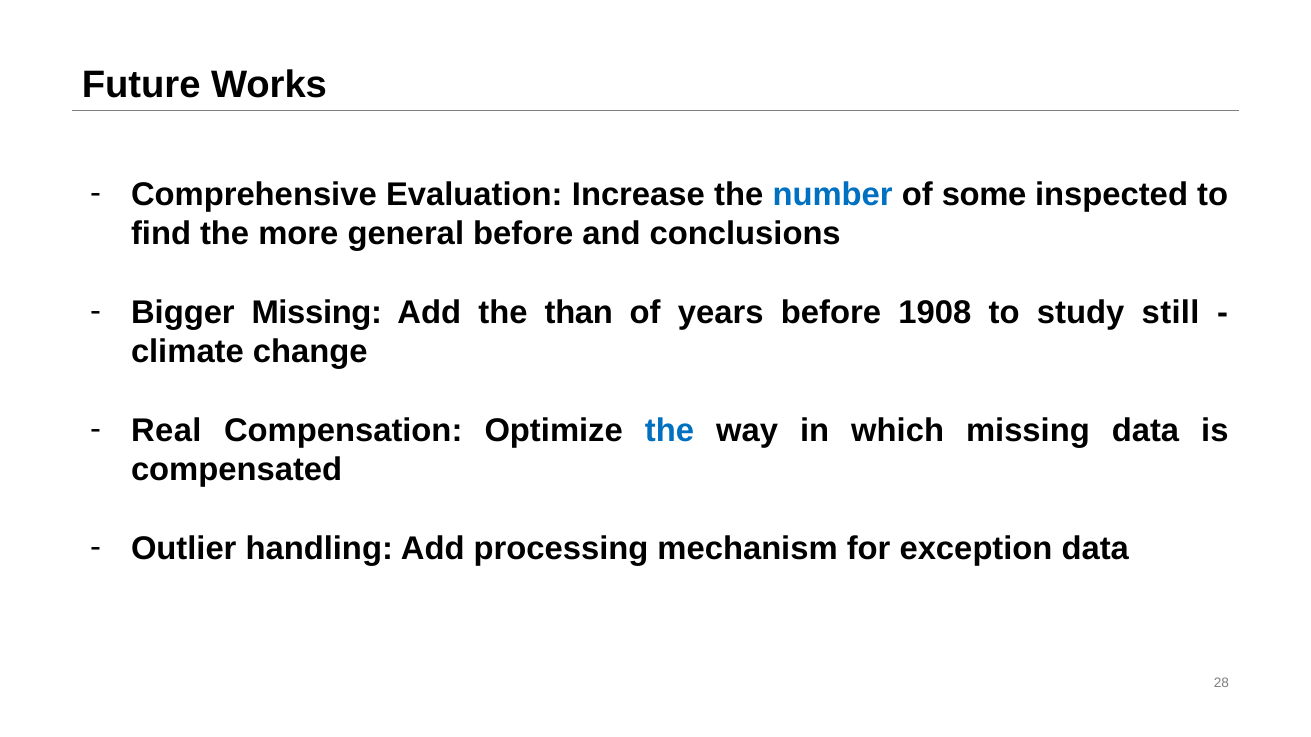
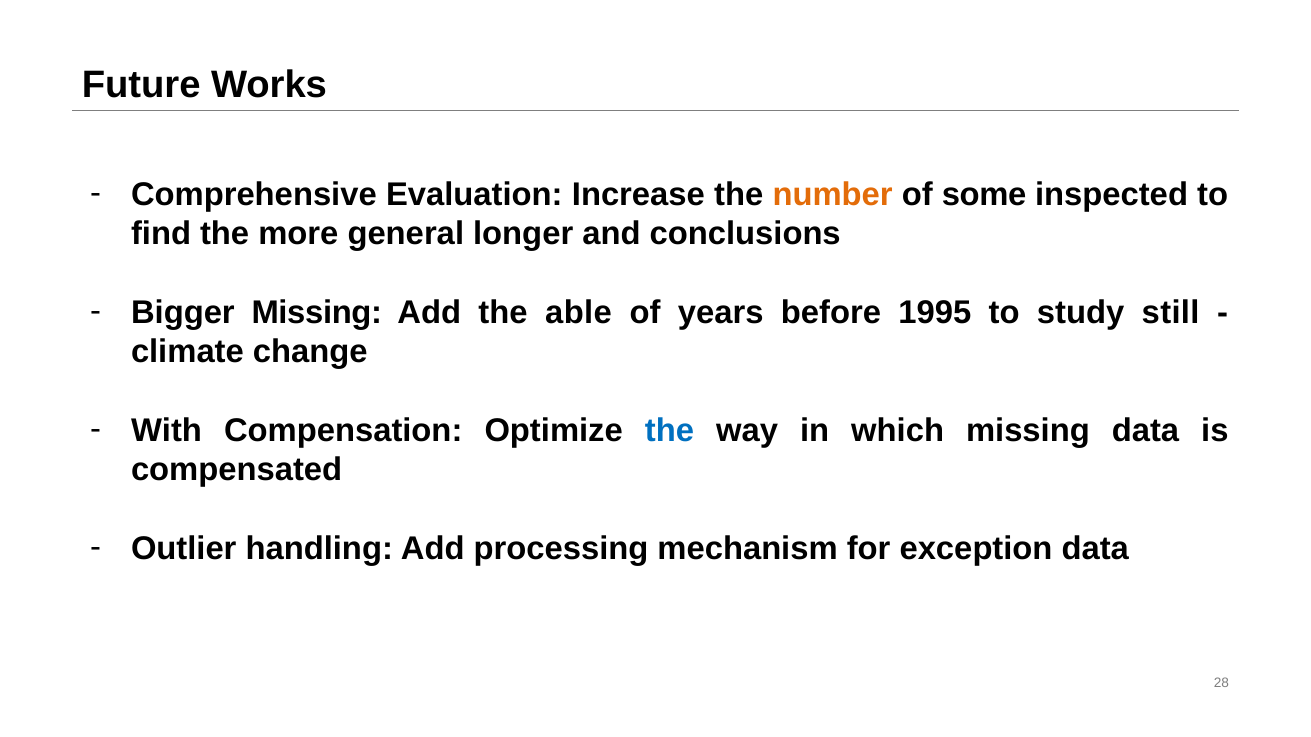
number colour: blue -> orange
general before: before -> longer
than: than -> able
1908: 1908 -> 1995
Real: Real -> With
